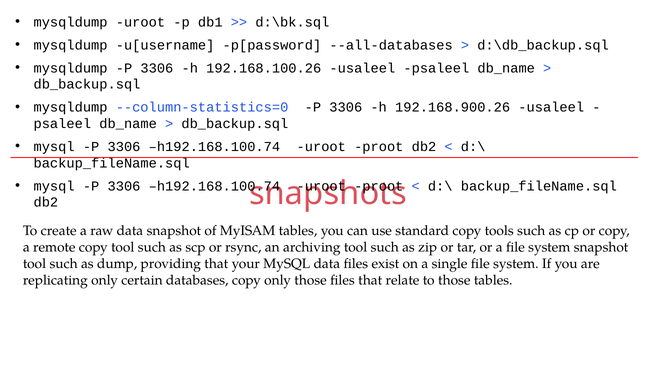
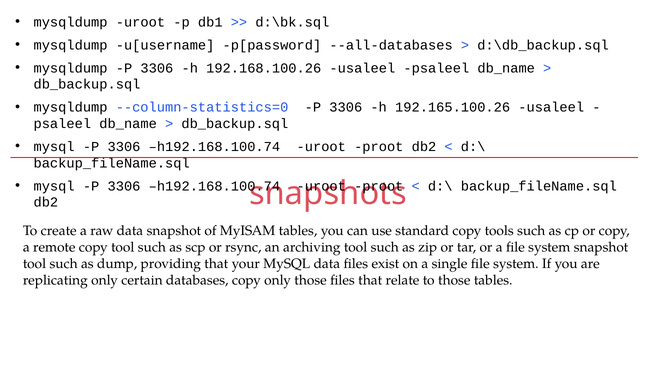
192.168.900.26: 192.168.900.26 -> 192.165.100.26
